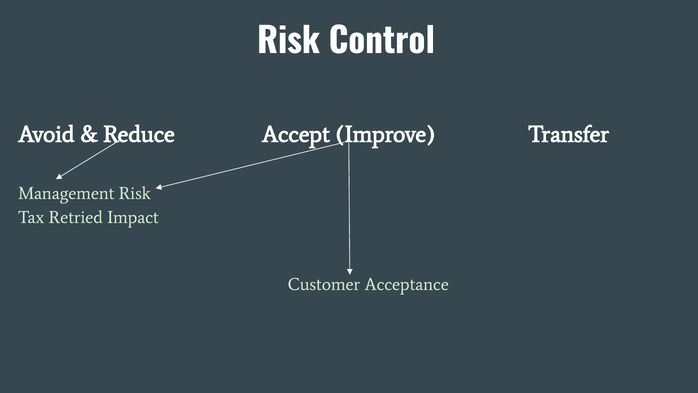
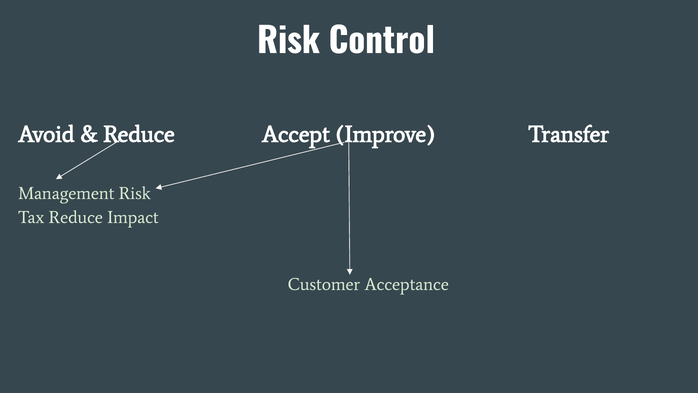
Tax Retried: Retried -> Reduce
